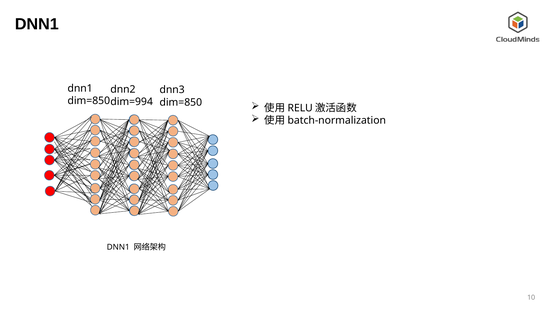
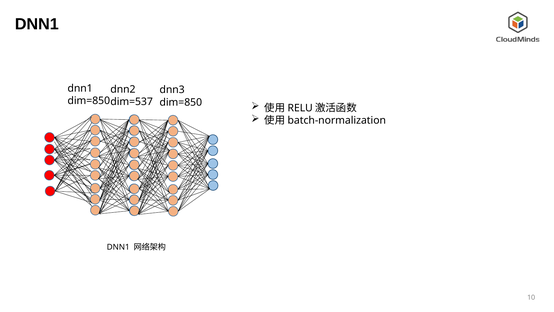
dim=994: dim=994 -> dim=537
